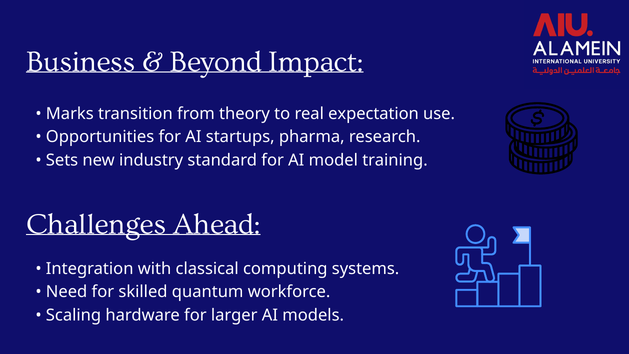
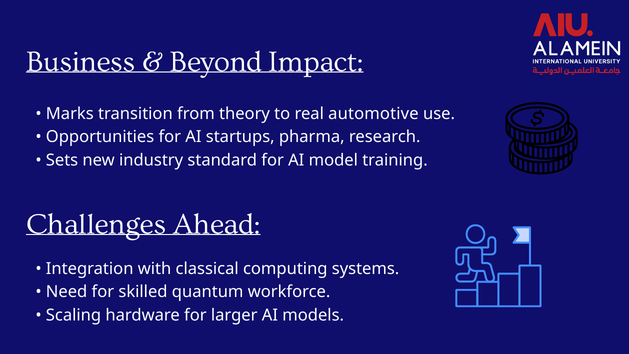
expectation: expectation -> automotive
